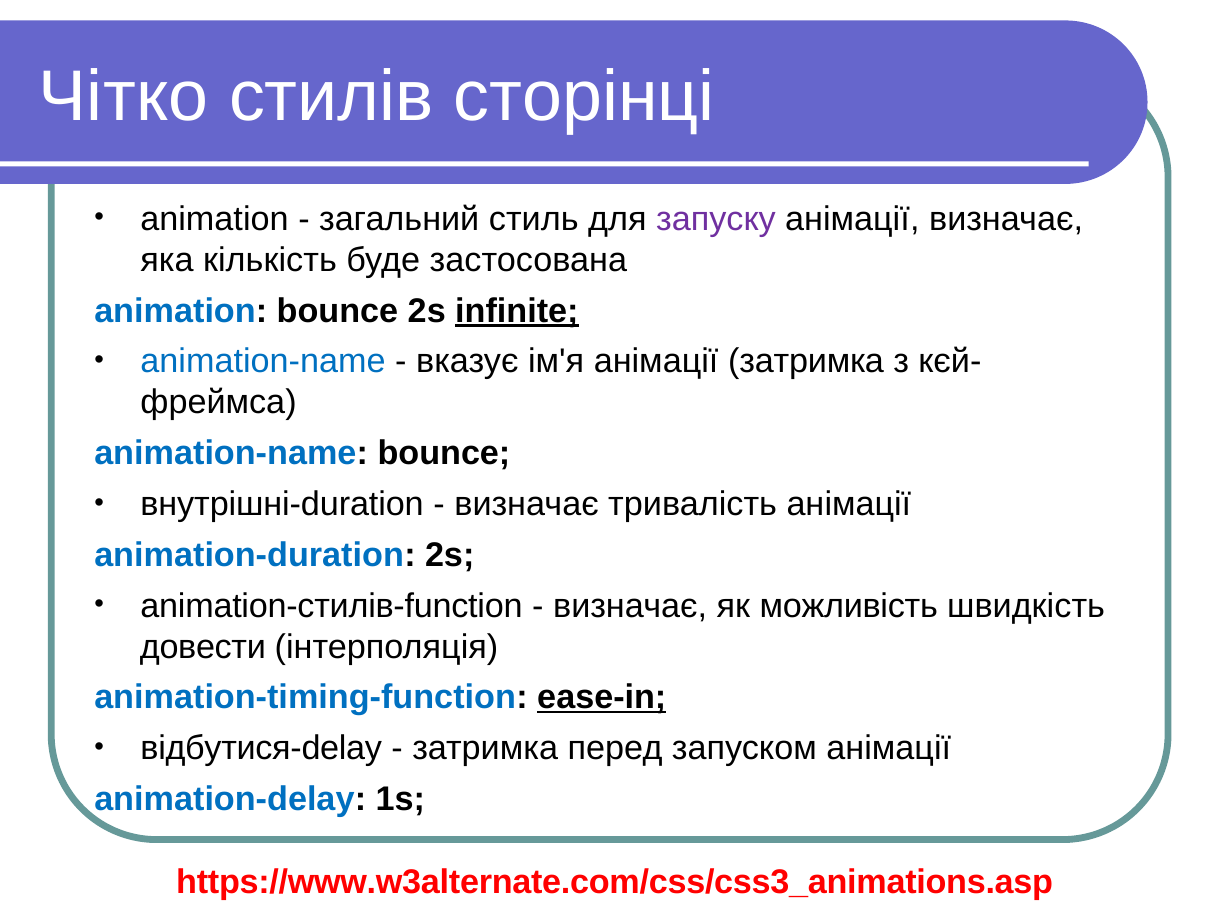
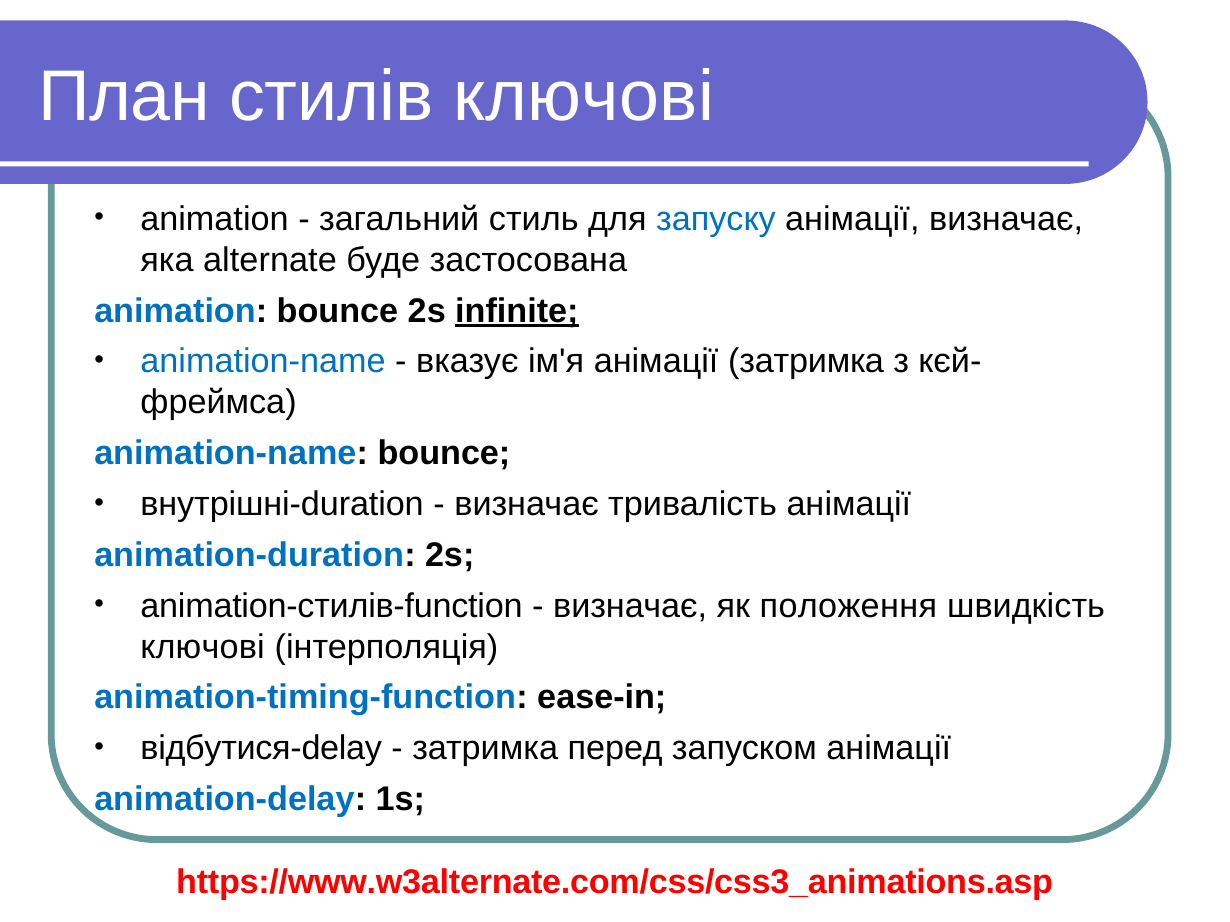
Чітко: Чітко -> План
стилів сторінці: сторінці -> ключові
запуску colour: purple -> blue
кількість: кількість -> alternate
можливість: можливість -> положення
довести at (203, 647): довести -> ключові
ease-in underline: present -> none
